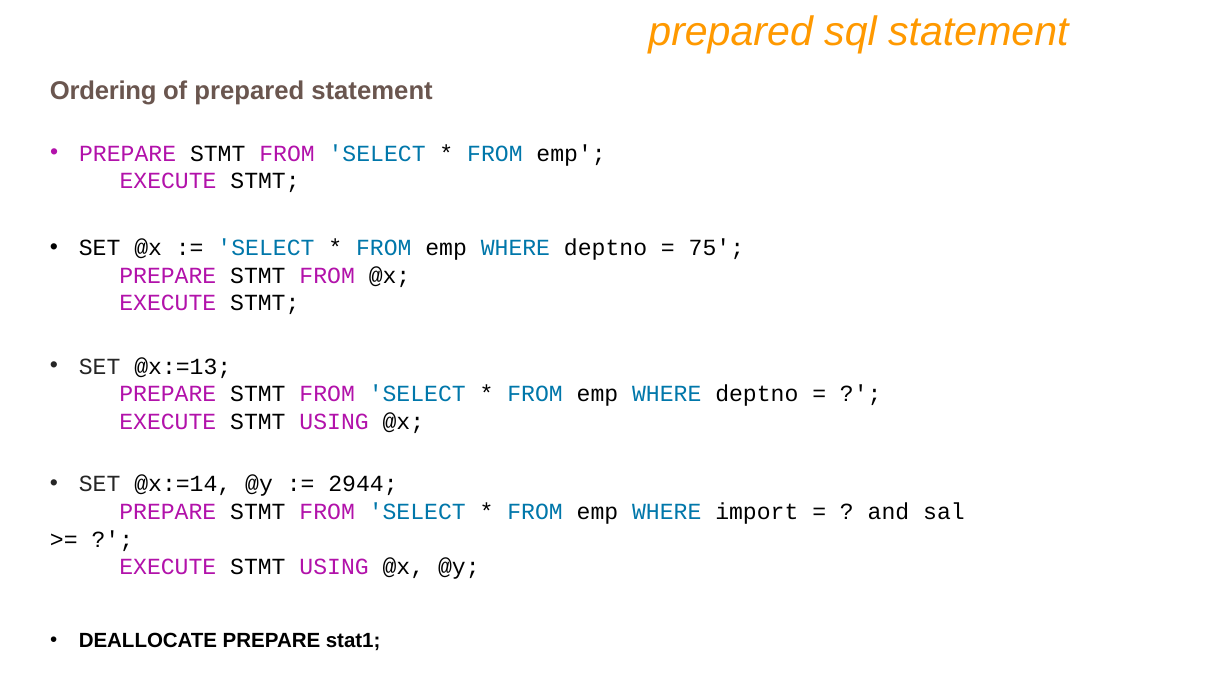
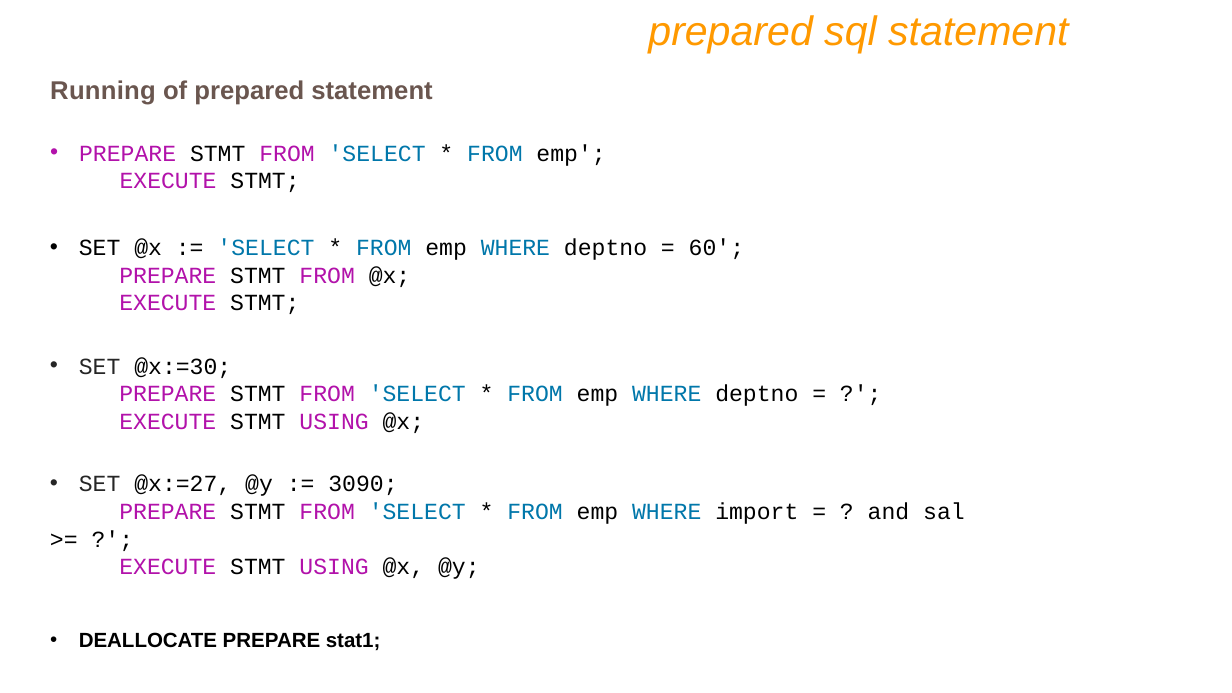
Ordering: Ordering -> Running
75: 75 -> 60
@x:=13: @x:=13 -> @x:=30
@x:=14: @x:=14 -> @x:=27
2944: 2944 -> 3090
